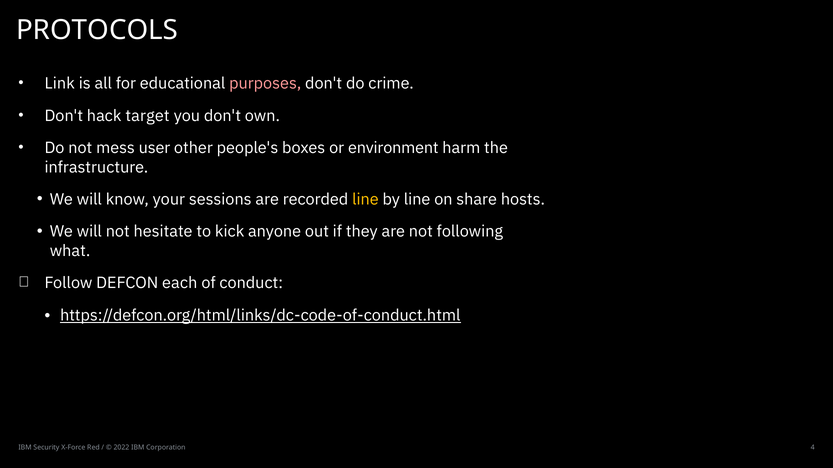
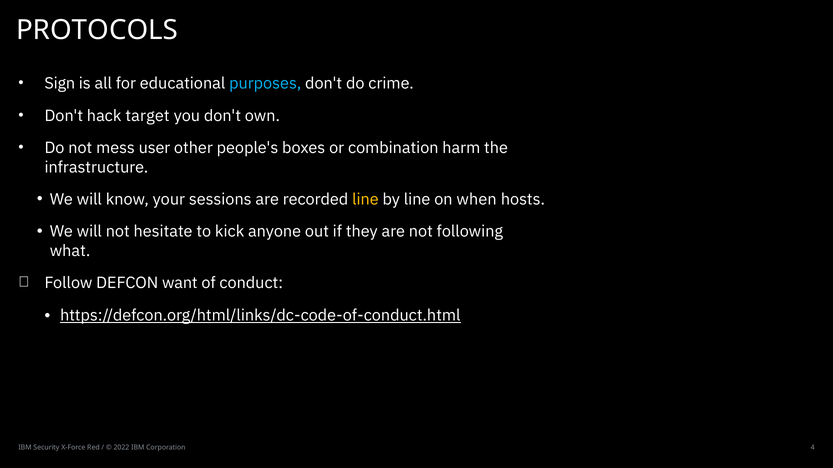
Link: Link -> Sign
purposes colour: pink -> light blue
environment: environment -> combination
share: share -> when
each: each -> want
